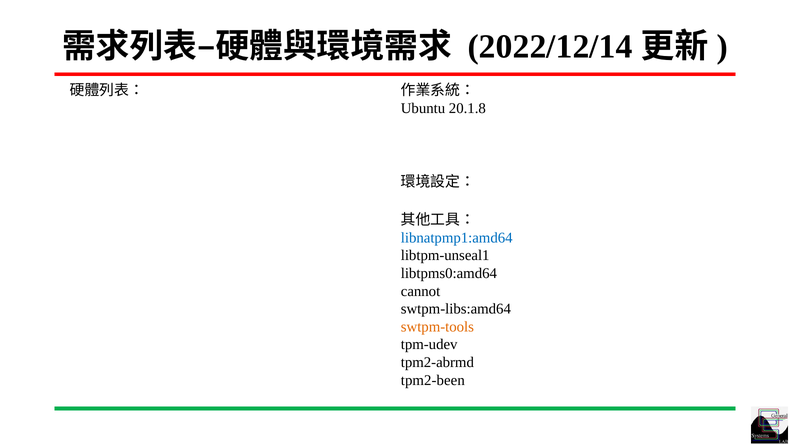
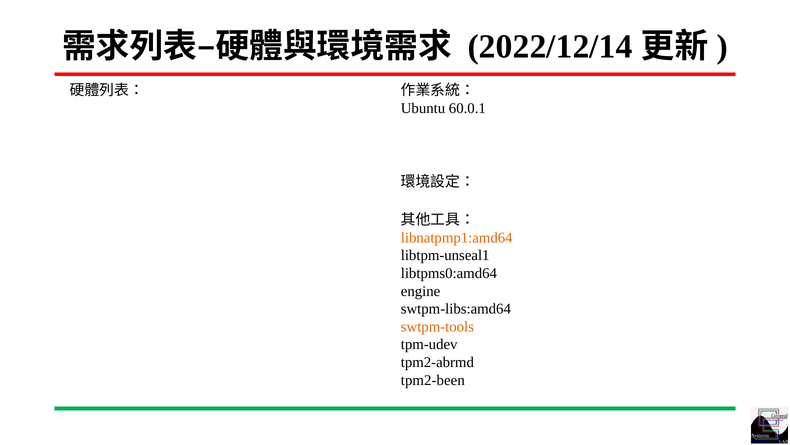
20.1.8: 20.1.8 -> 60.0.1
libnatpmp1:amd64 colour: blue -> orange
cannot: cannot -> engine
